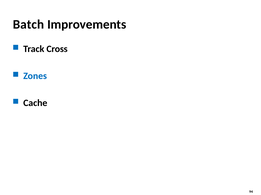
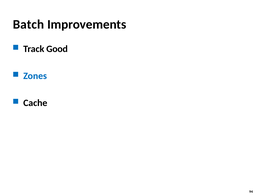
Cross: Cross -> Good
